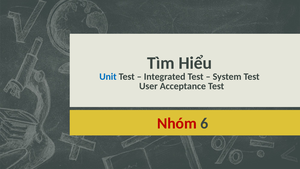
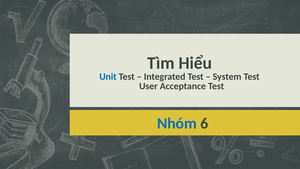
Nhóm colour: red -> blue
